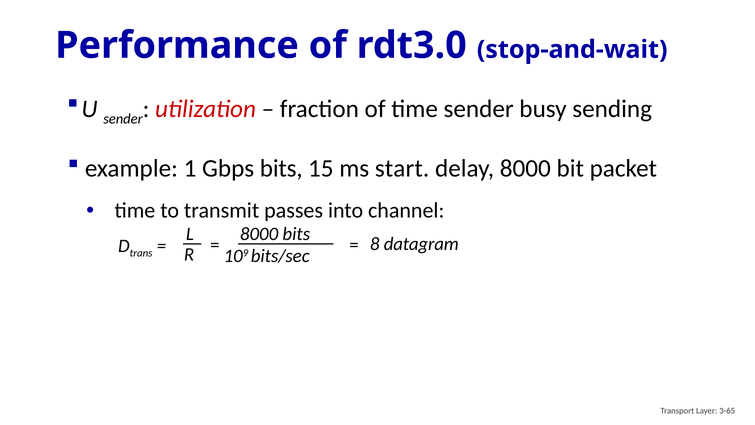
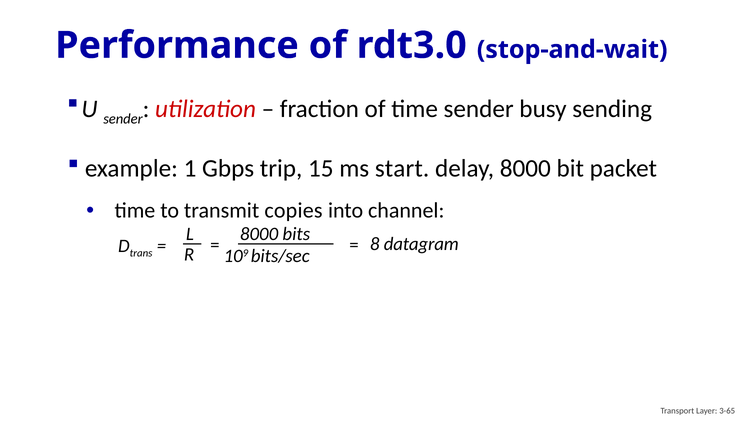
Gbps bits: bits -> trip
passes: passes -> copies
